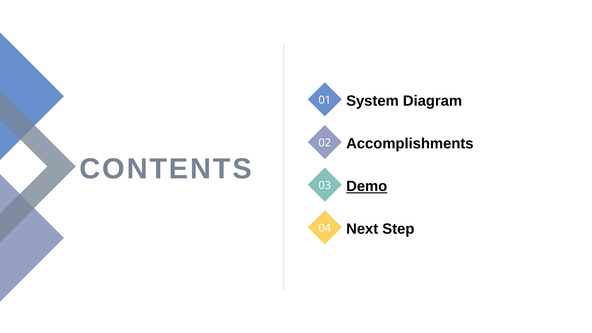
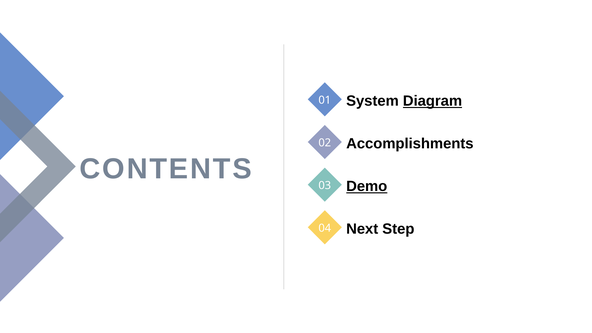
Diagram underline: none -> present
